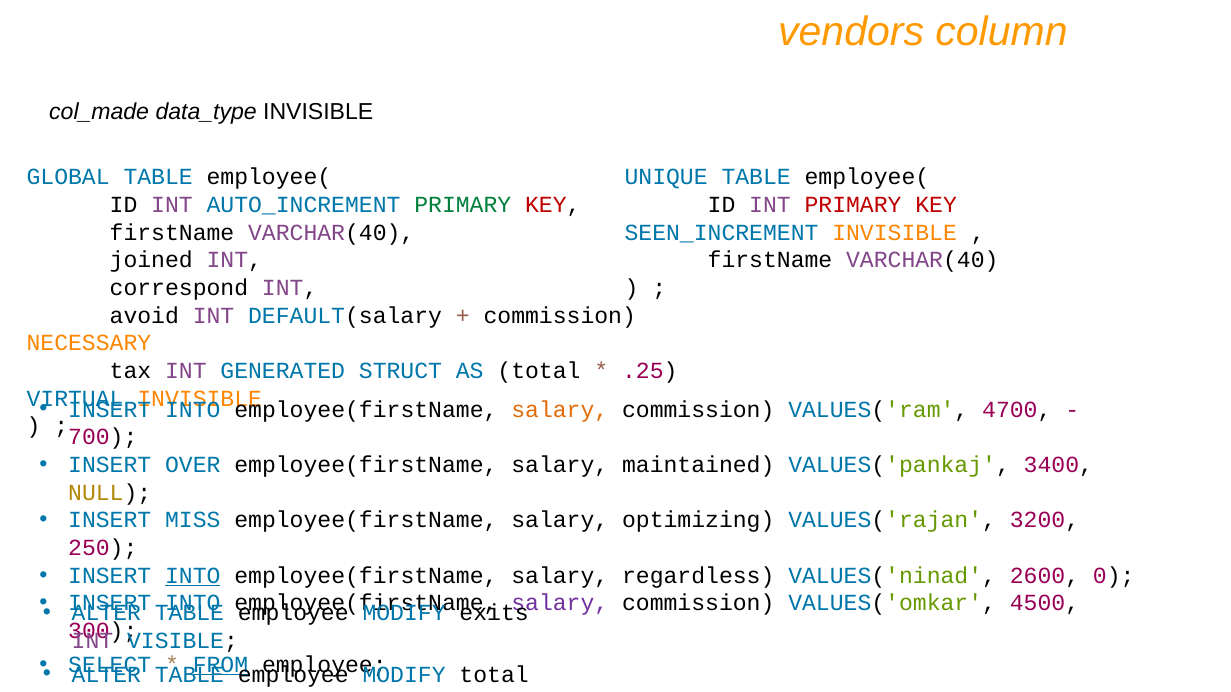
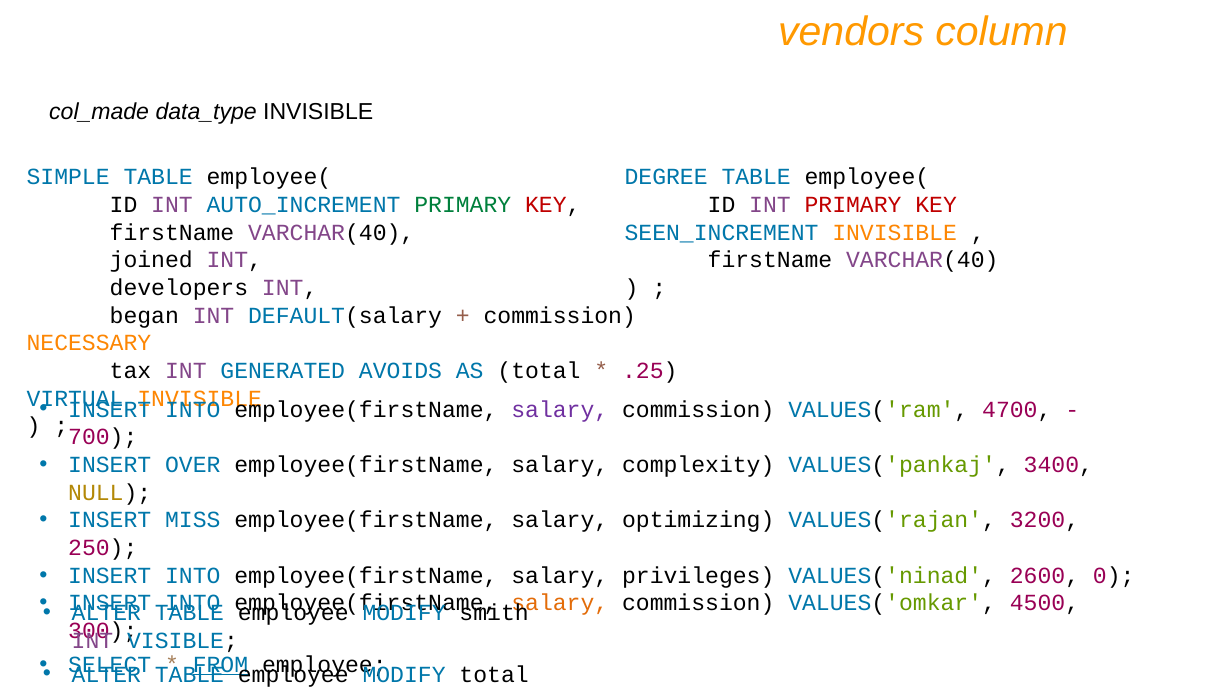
GLOBAL: GLOBAL -> SIMPLE
UNIQUE: UNIQUE -> DEGREE
correspond: correspond -> developers
avoid: avoid -> began
STRUCT: STRUCT -> AVOIDS
salary at (560, 410) colour: orange -> purple
maintained: maintained -> complexity
INTO at (193, 576) underline: present -> none
regardless: regardless -> privileges
salary at (560, 604) colour: purple -> orange
exits: exits -> smith
